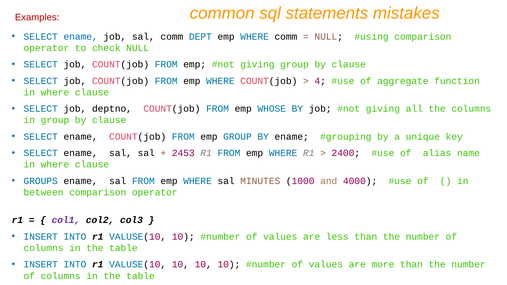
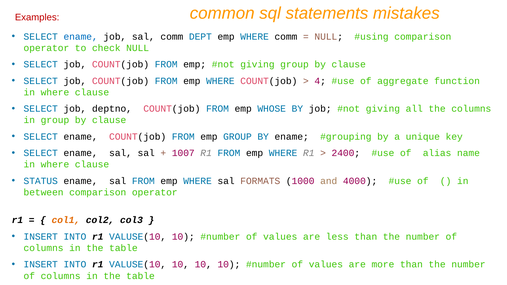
2453: 2453 -> 1007
GROUPS: GROUPS -> STATUS
MINUTES: MINUTES -> FORMATS
col1 colour: purple -> orange
